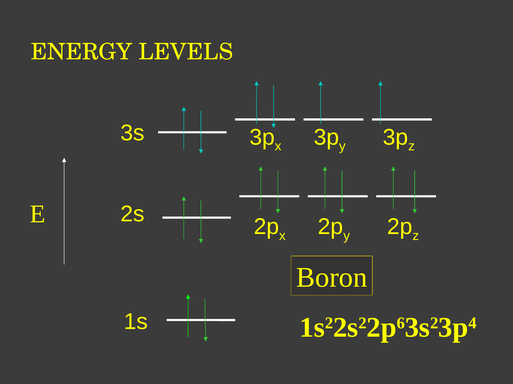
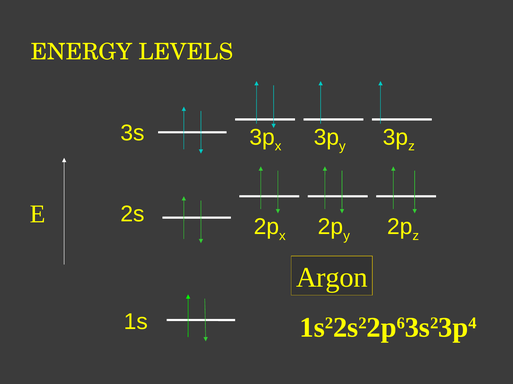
Boron: Boron -> Argon
